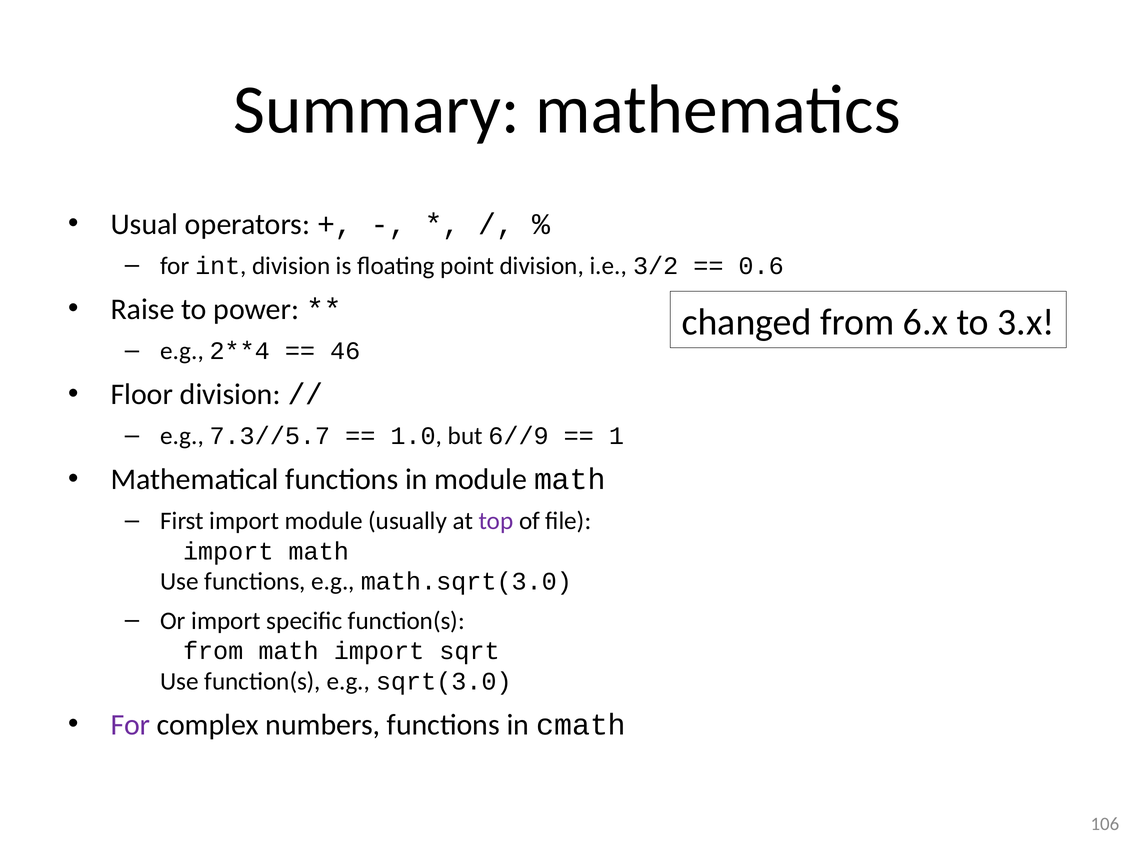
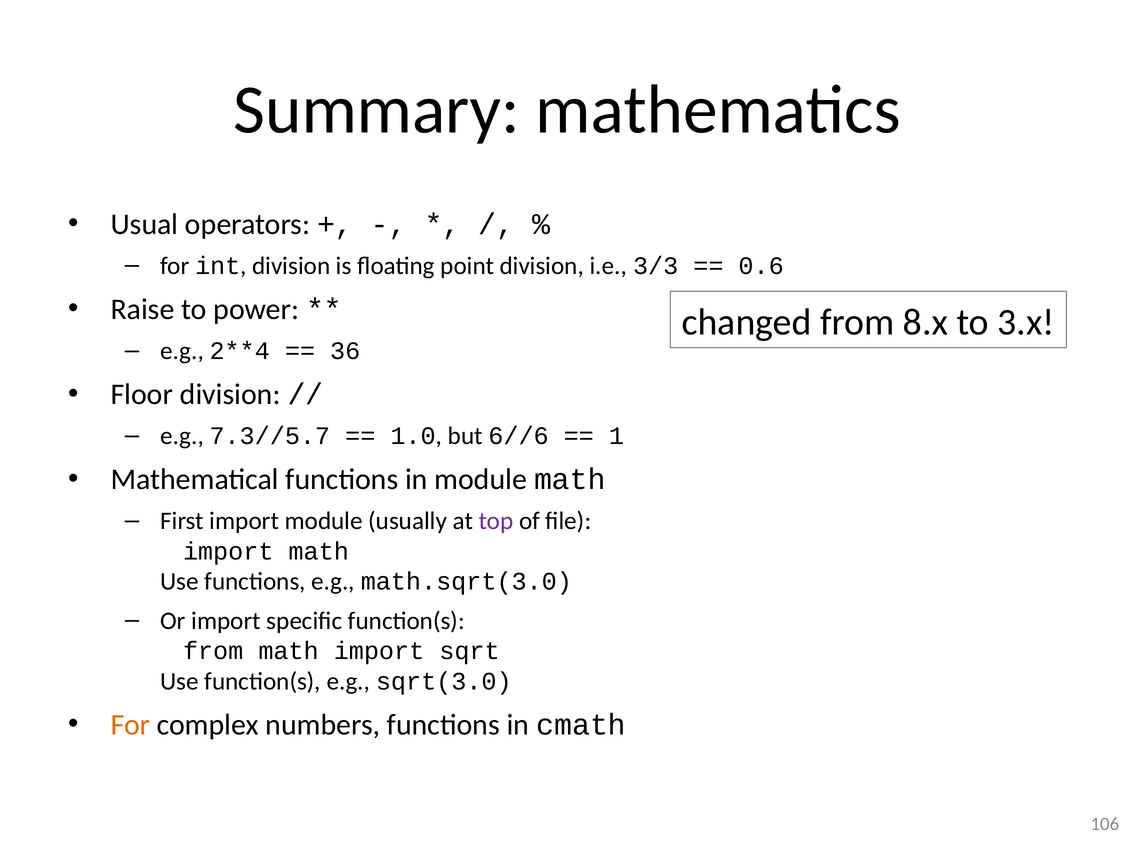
3/2: 3/2 -> 3/3
6.x: 6.x -> 8.x
46: 46 -> 36
6//9: 6//9 -> 6//6
For at (130, 725) colour: purple -> orange
